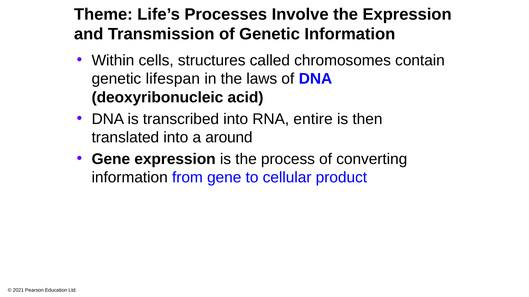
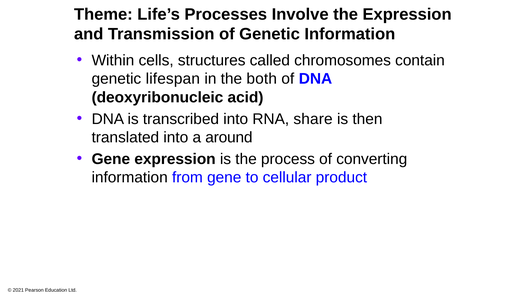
laws: laws -> both
entire: entire -> share
